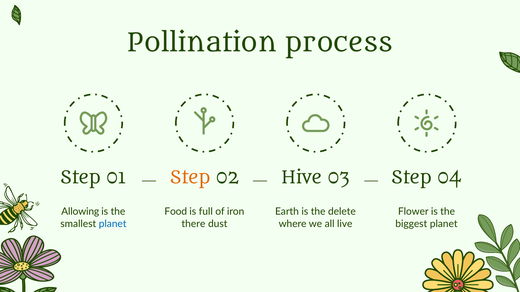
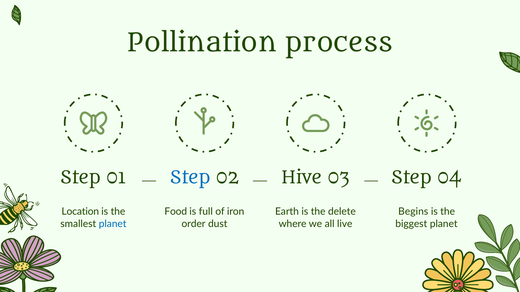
Step at (190, 178) colour: orange -> blue
Allowing: Allowing -> Location
Flower: Flower -> Begins
there: there -> order
